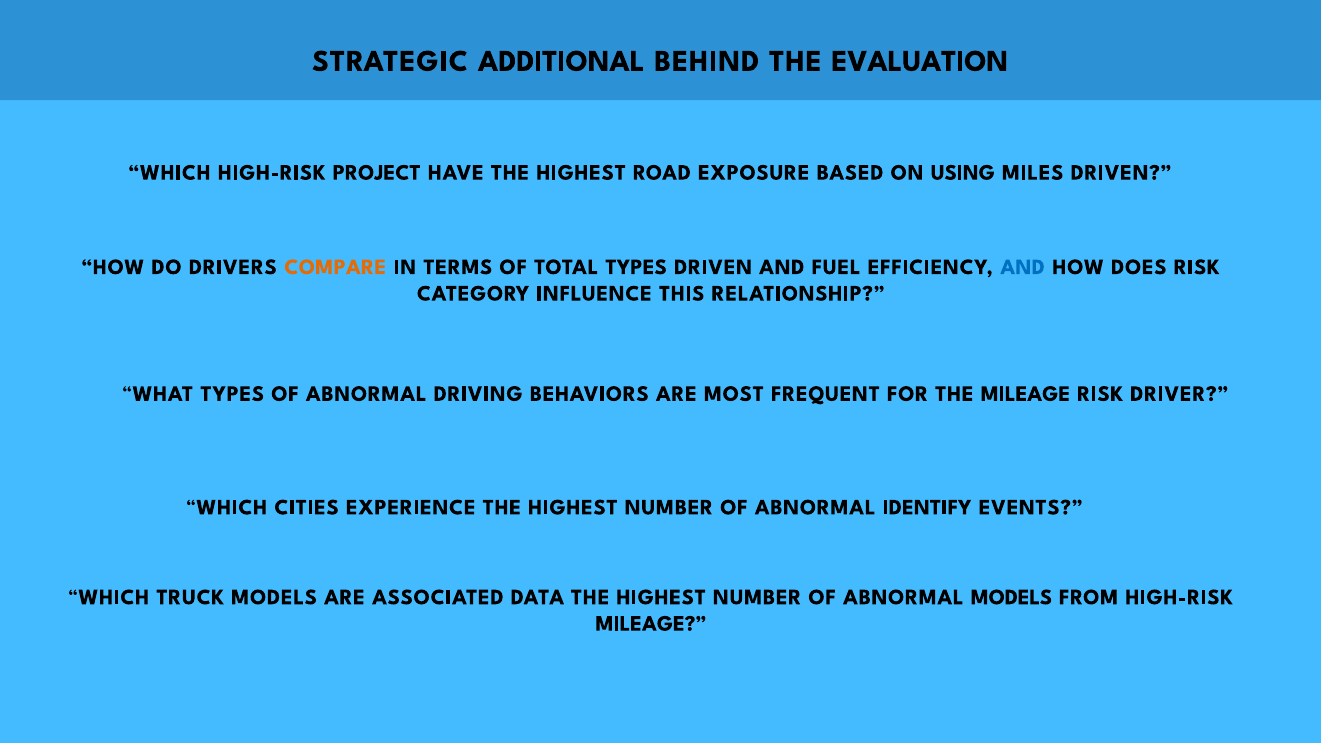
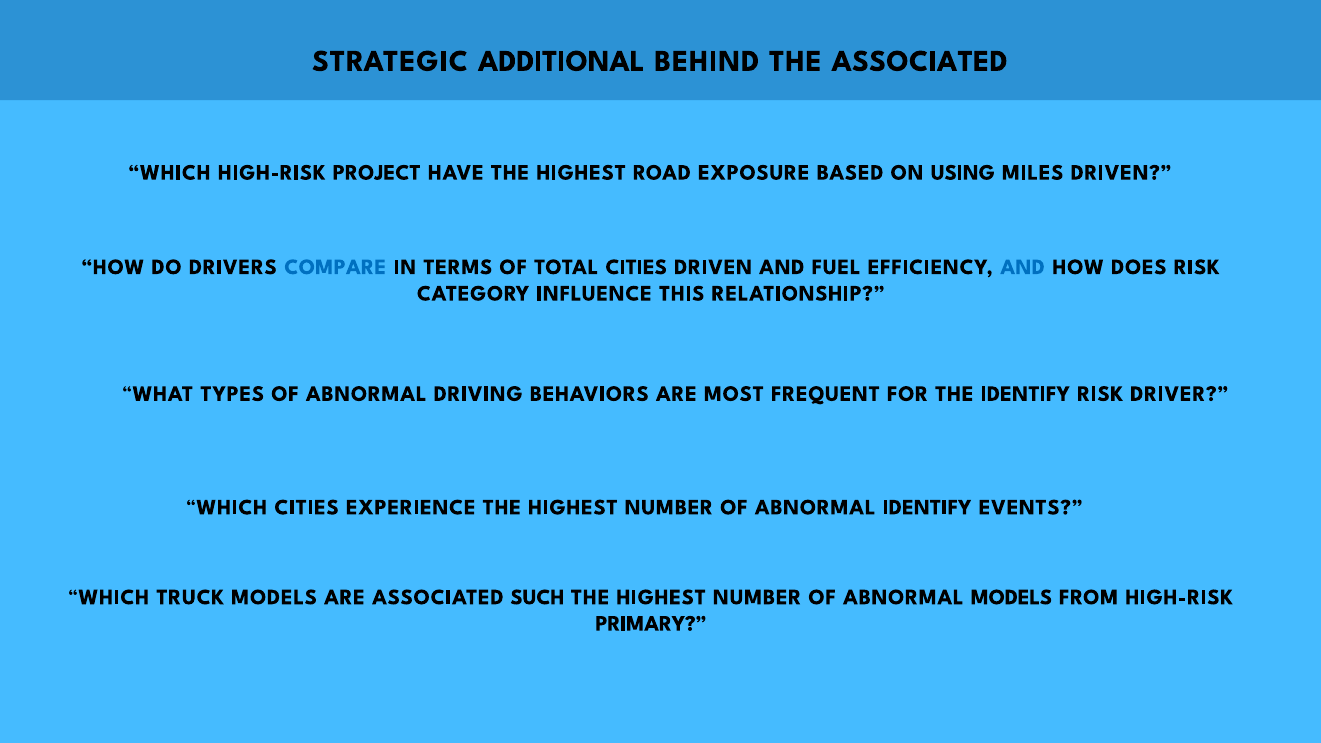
THE EVALUATION: EVALUATION -> ASSOCIATED
COMPARE colour: orange -> blue
TOTAL TYPES: TYPES -> CITIES
THE MILEAGE: MILEAGE -> IDENTIFY
DATA: DATA -> SUCH
MILEAGE at (651, 623): MILEAGE -> PRIMARY
